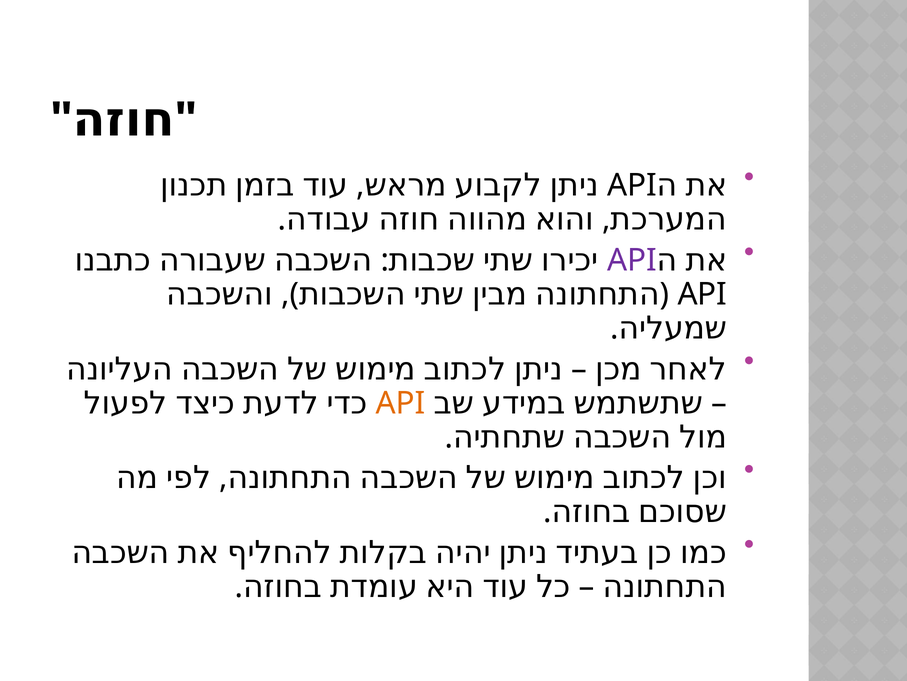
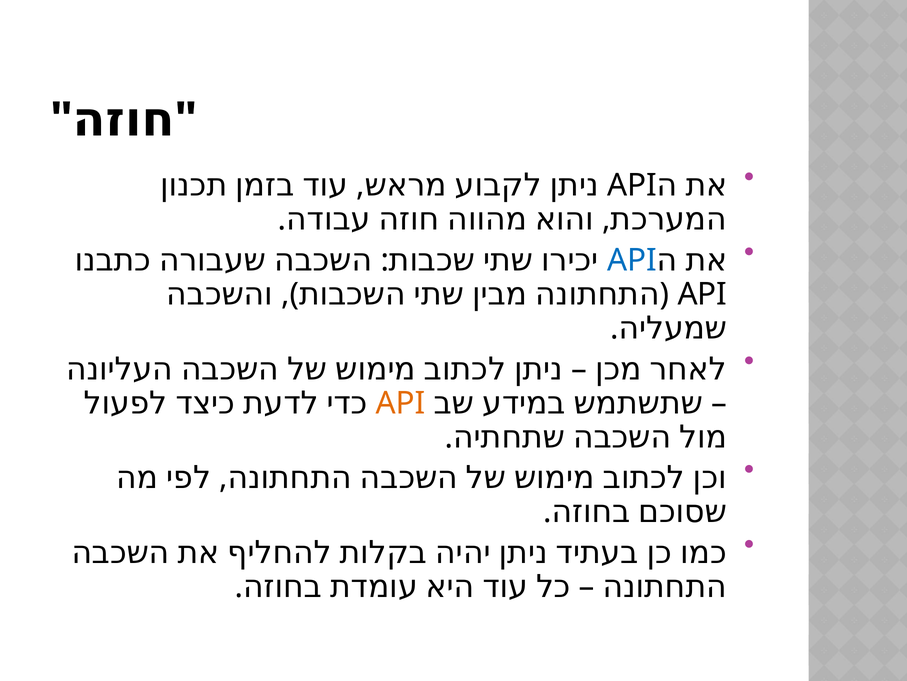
API at (632, 260) colour: purple -> blue
